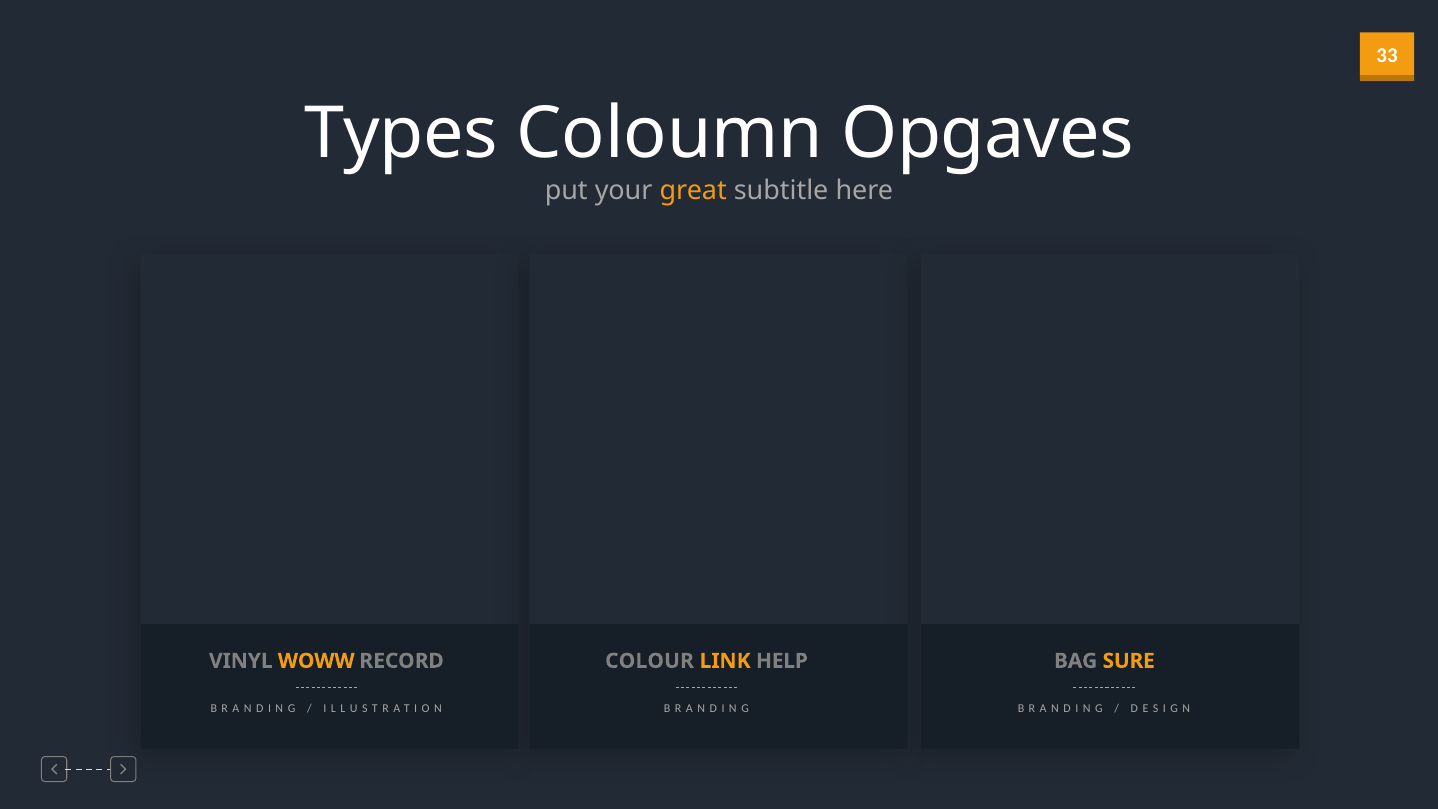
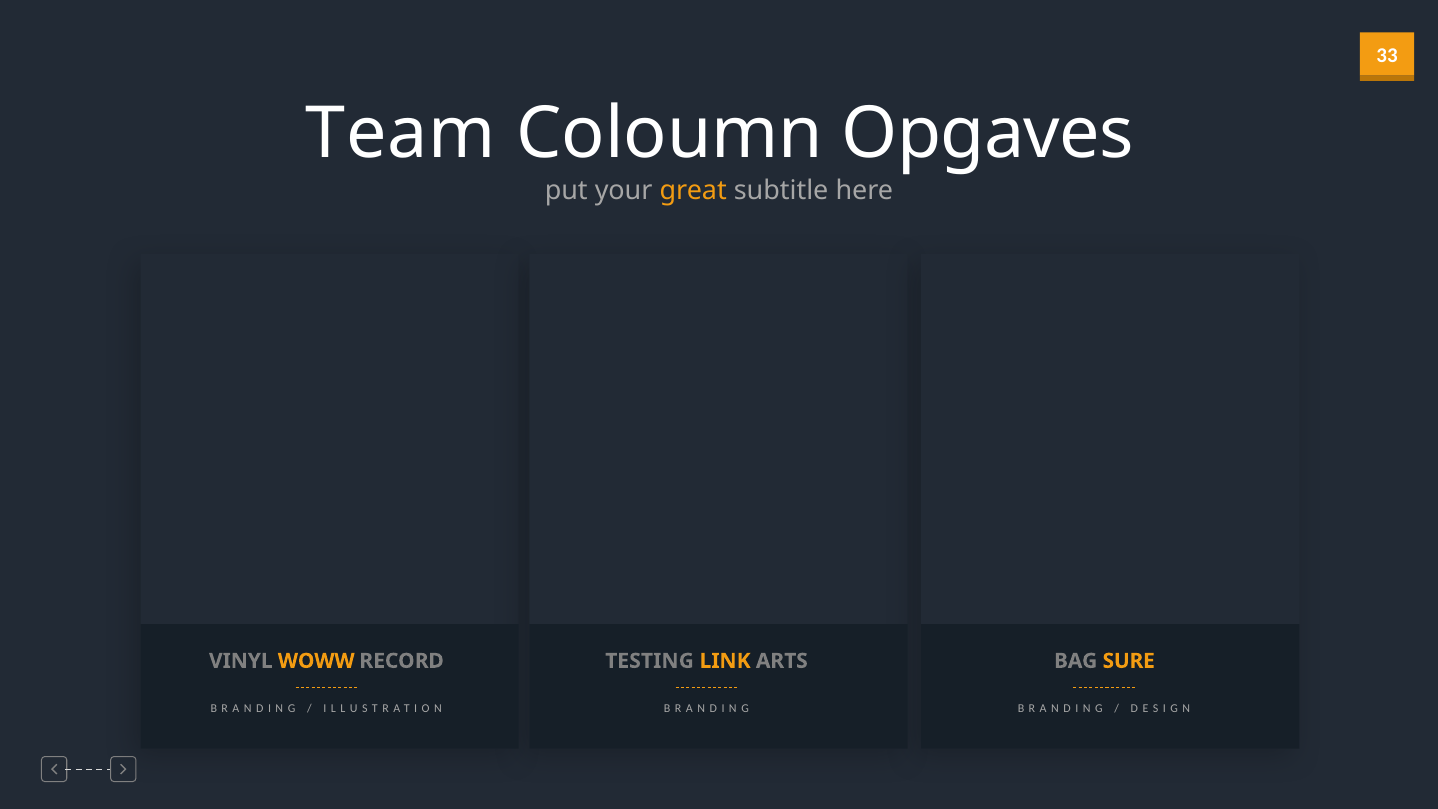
Types: Types -> Team
COLOUR: COLOUR -> TESTING
HELP: HELP -> ARTS
